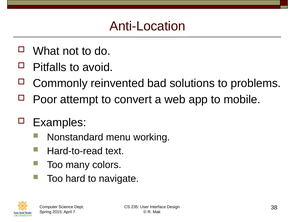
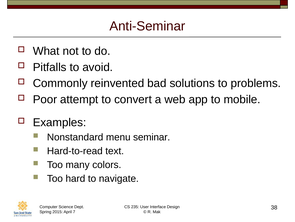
Anti-Location: Anti-Location -> Anti-Seminar
working: working -> seminar
